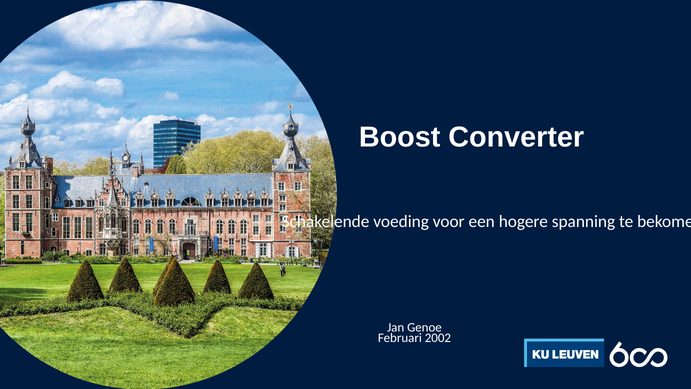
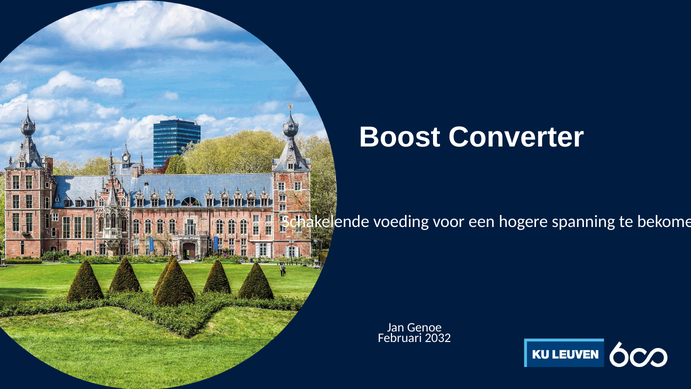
2002: 2002 -> 2032
